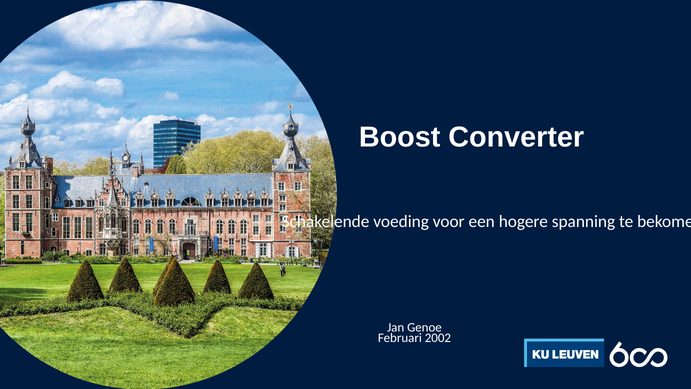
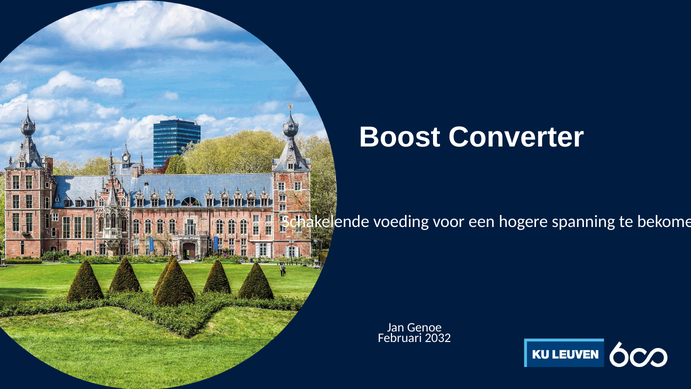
2002: 2002 -> 2032
